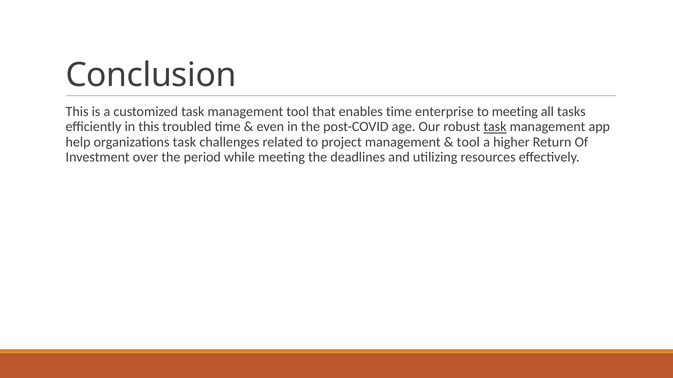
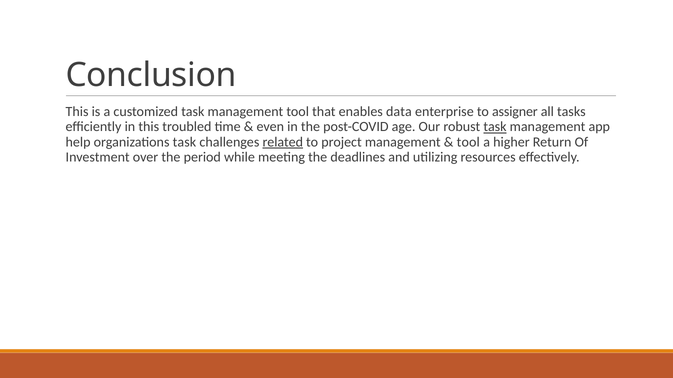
enables time: time -> data
to meeting: meeting -> assigner
related underline: none -> present
